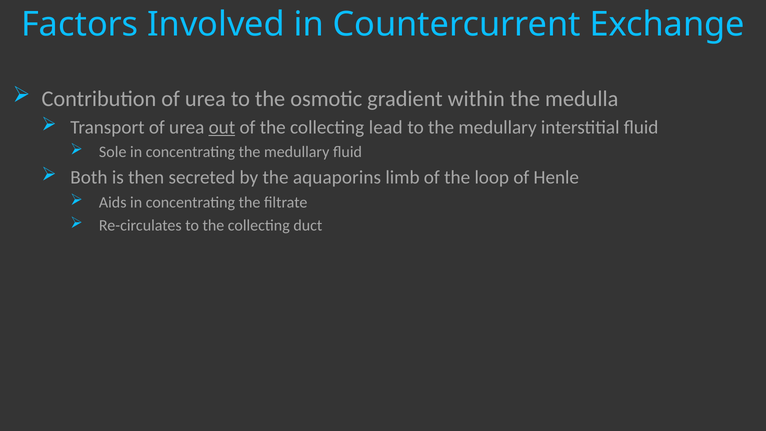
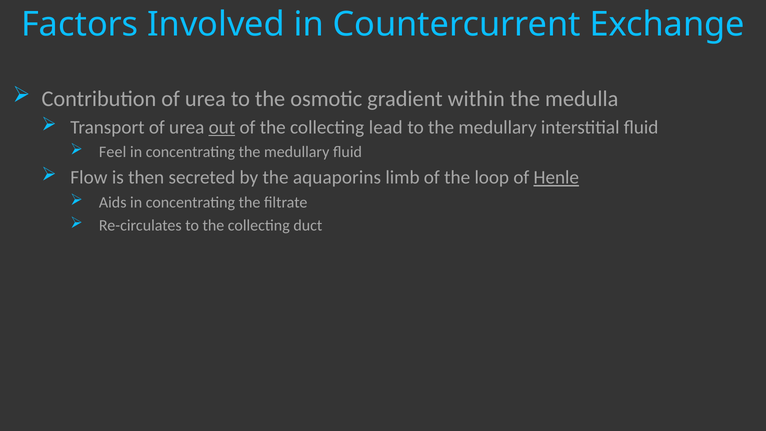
Sole: Sole -> Feel
Both: Both -> Flow
Henle underline: none -> present
